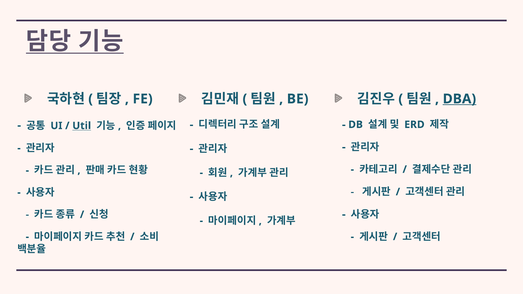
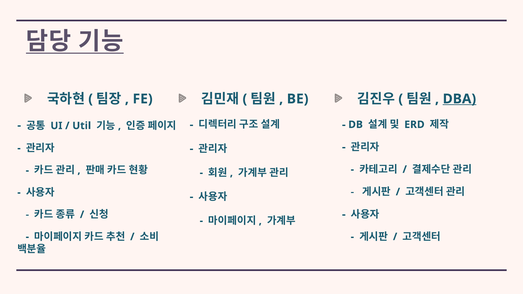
Util underline: present -> none
